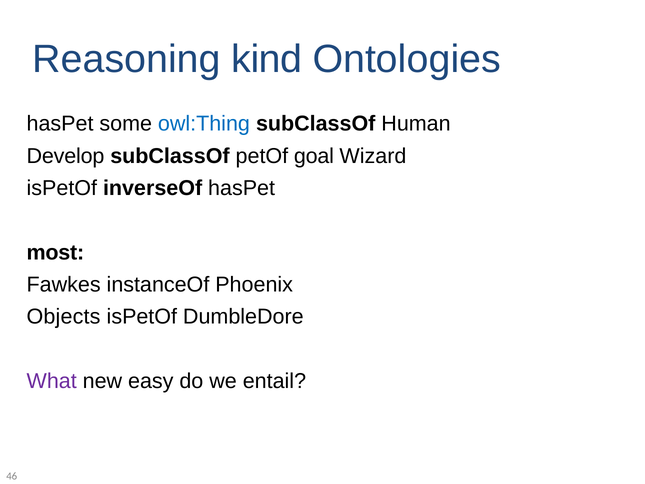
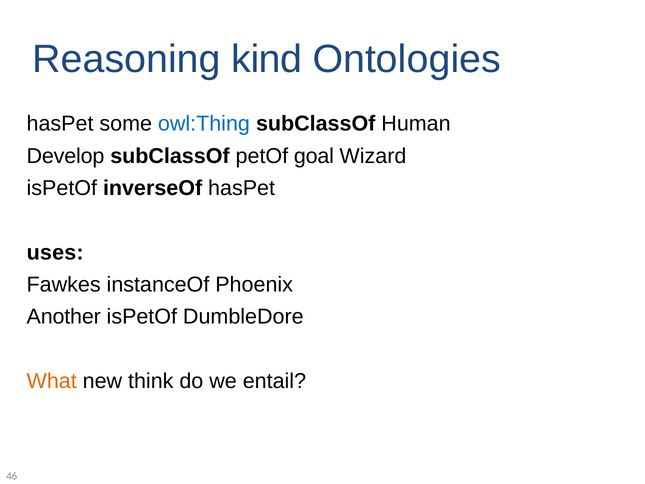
most: most -> uses
Objects: Objects -> Another
What colour: purple -> orange
easy: easy -> think
